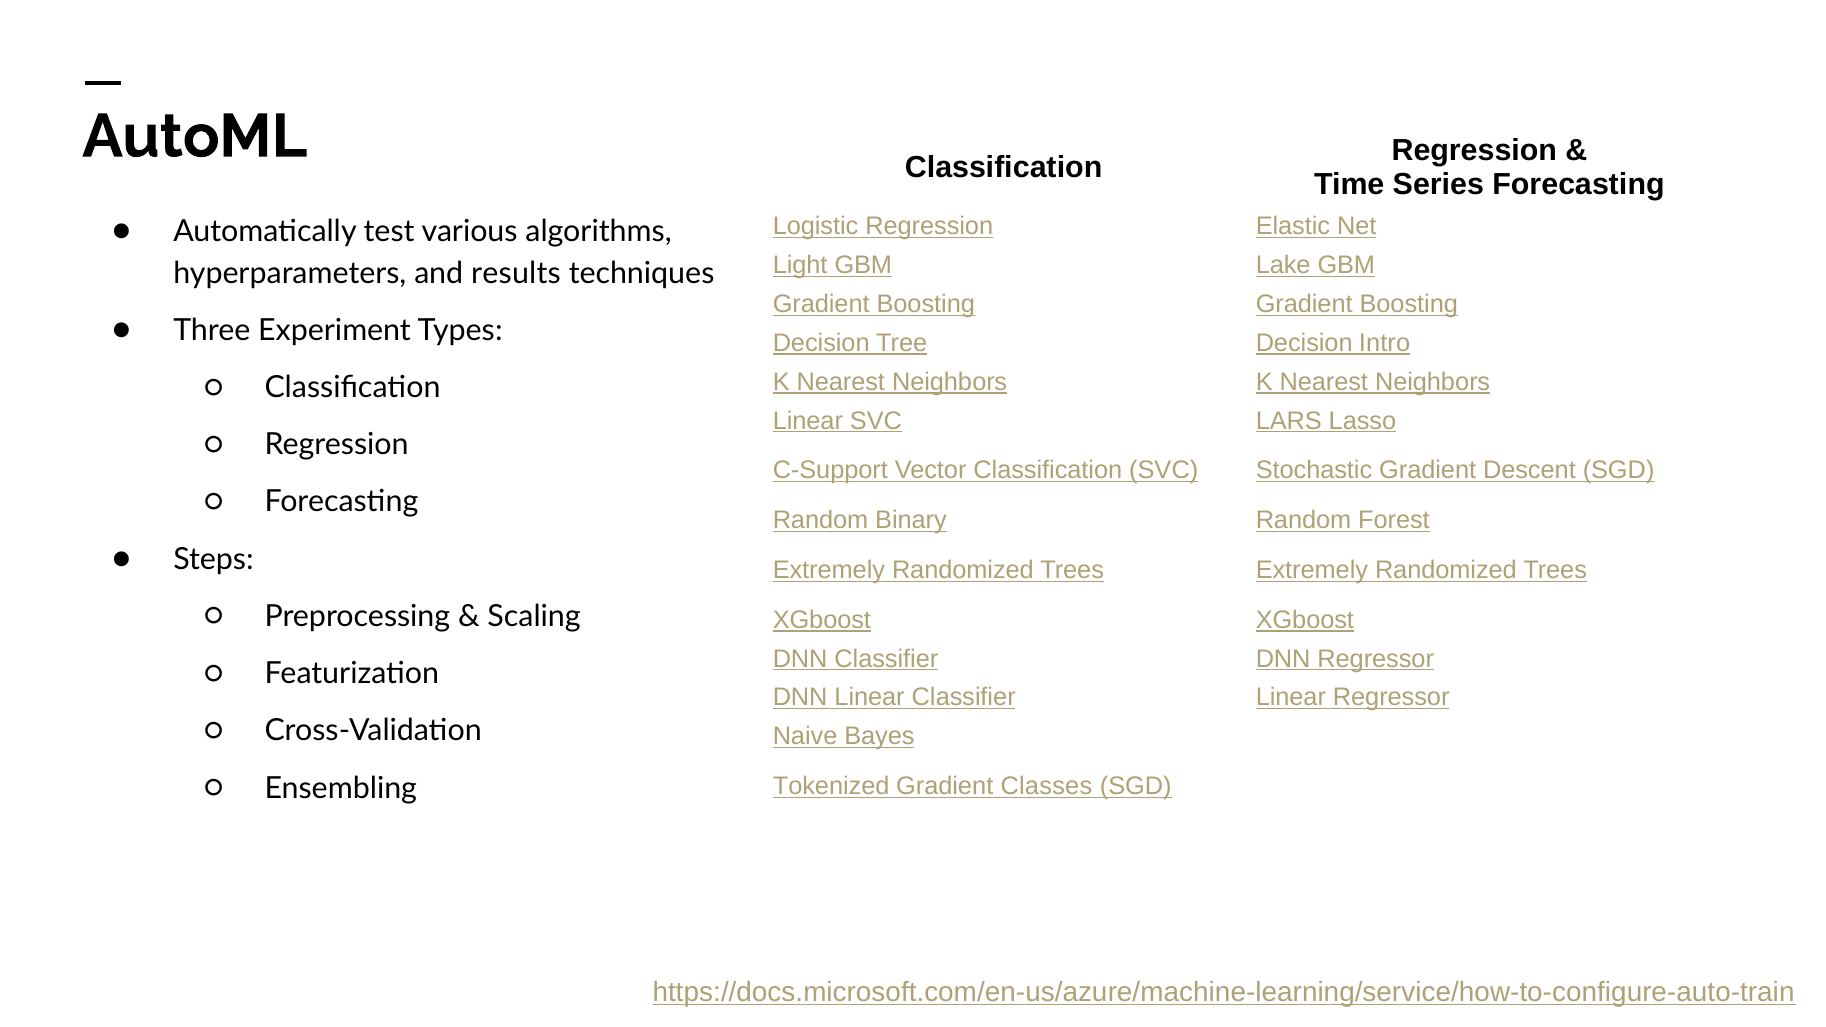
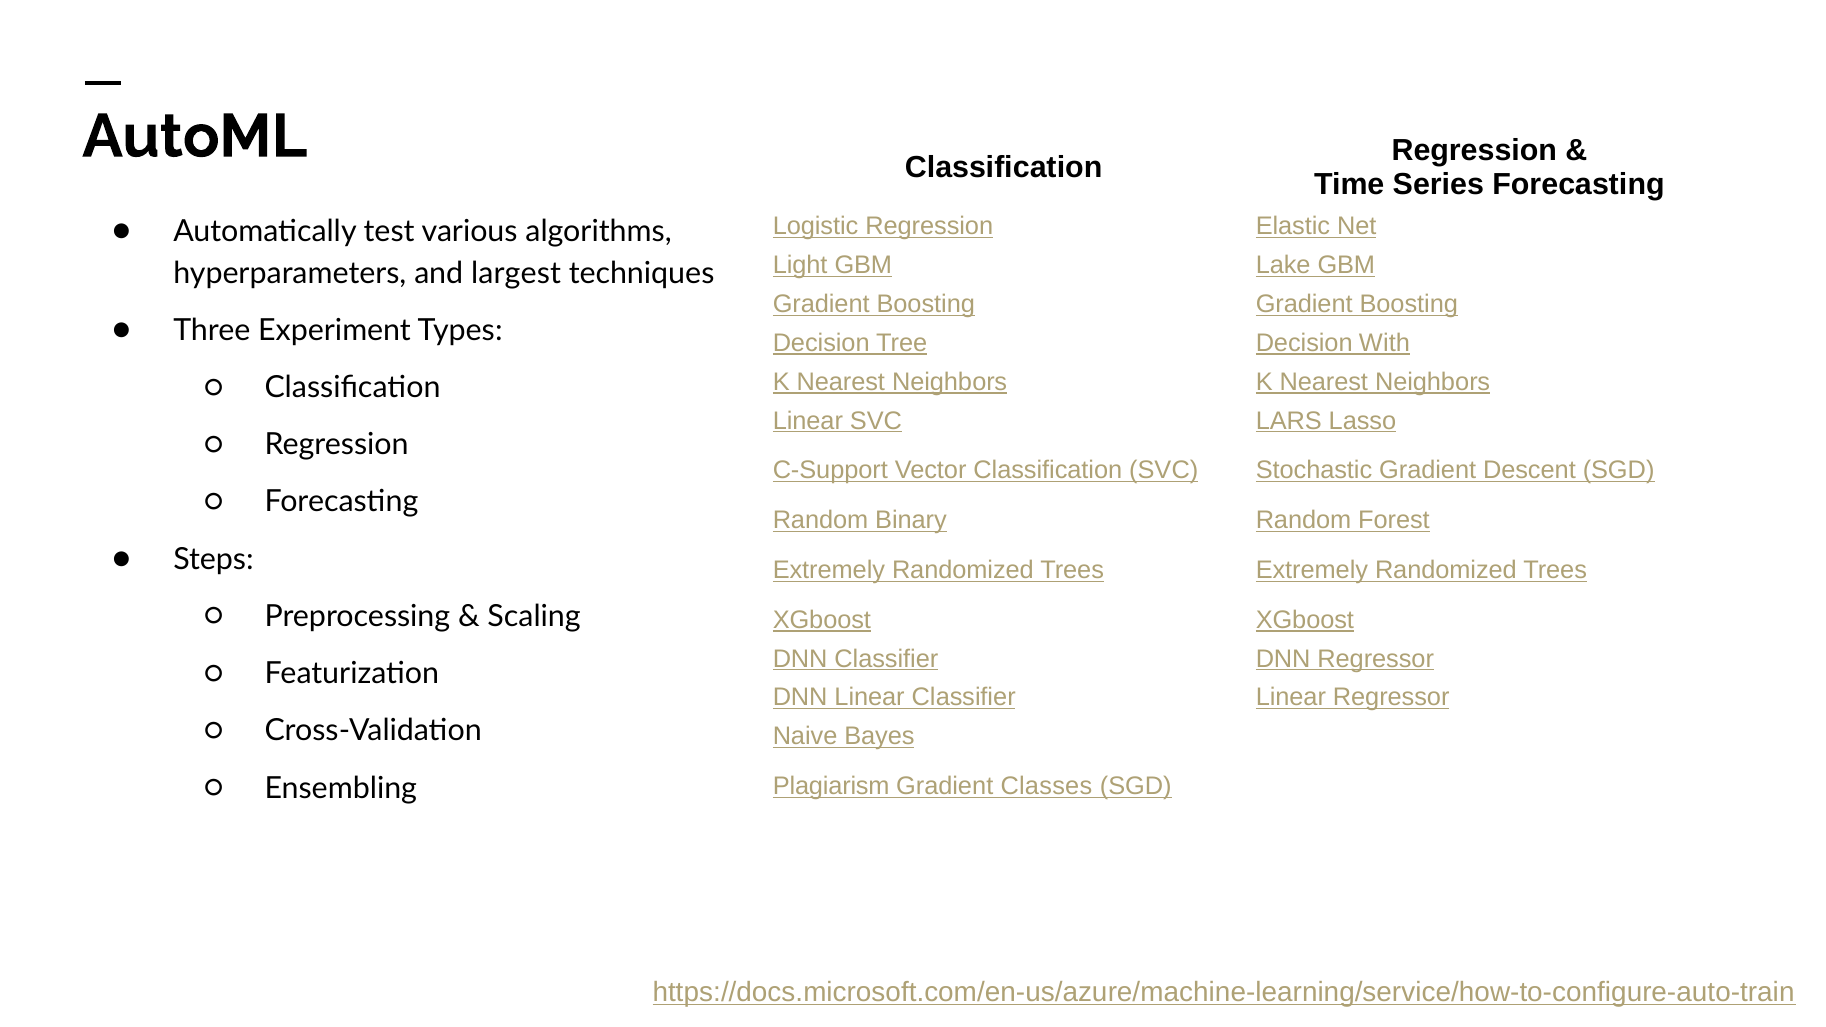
results: results -> largest
Intro: Intro -> With
Tokenized: Tokenized -> Plagiarism
